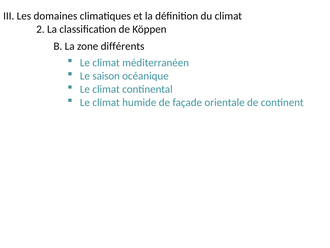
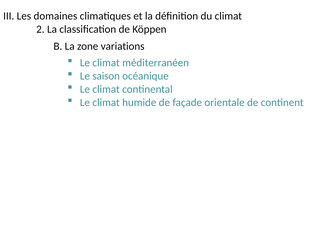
différents: différents -> variations
